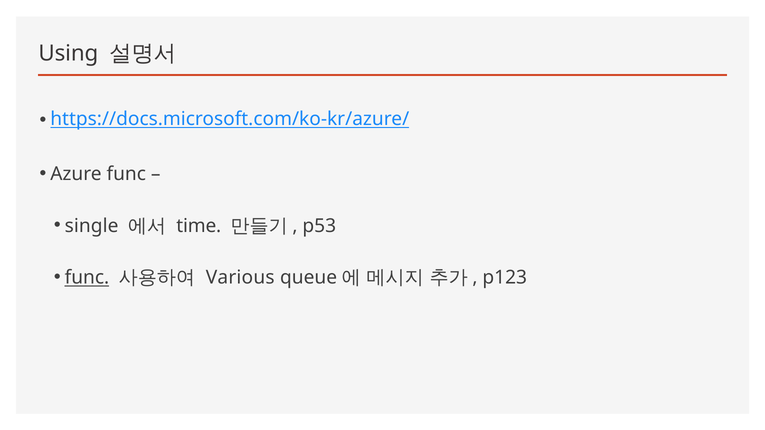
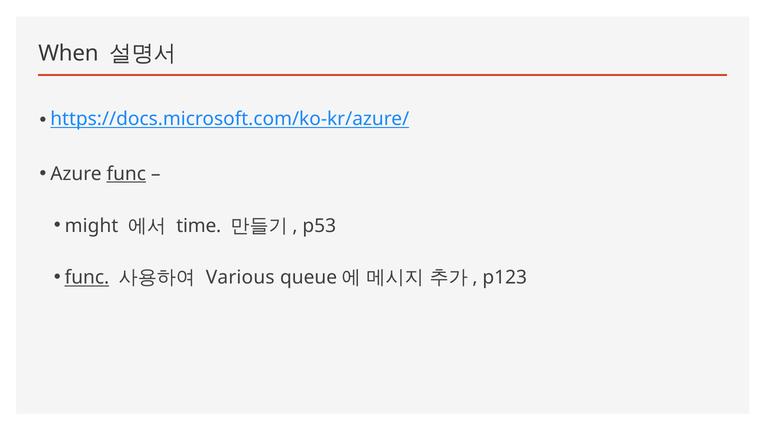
Using: Using -> When
func at (126, 174) underline: none -> present
single: single -> might
